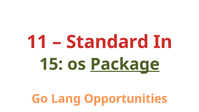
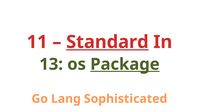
Standard underline: none -> present
15: 15 -> 13
Opportunities: Opportunities -> Sophisticated
